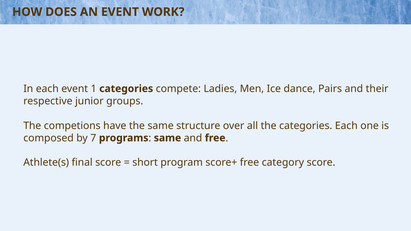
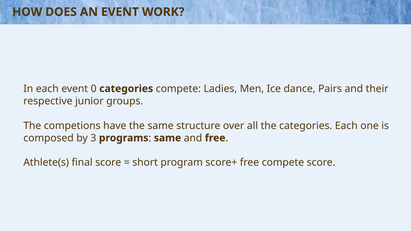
1: 1 -> 0
7: 7 -> 3
free category: category -> compete
